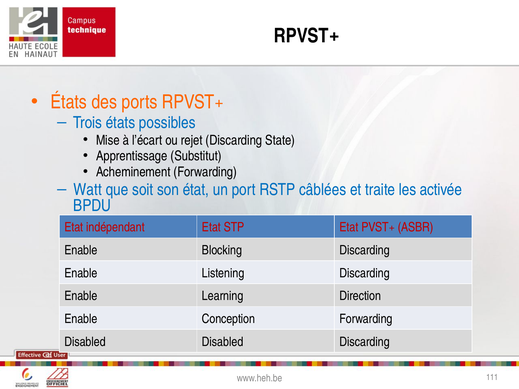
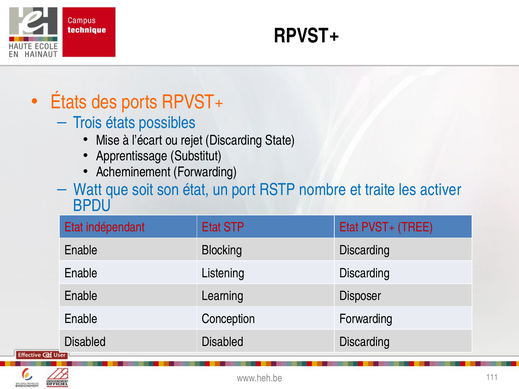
câblées: câblées -> nombre
activée: activée -> activer
ASBR: ASBR -> TREE
Direction: Direction -> Disposer
